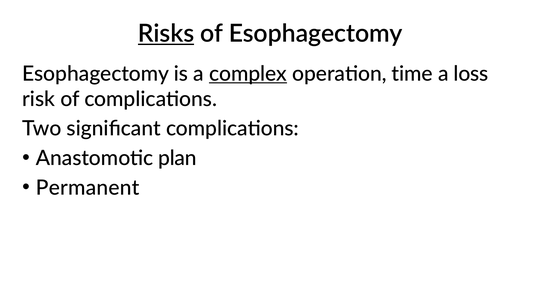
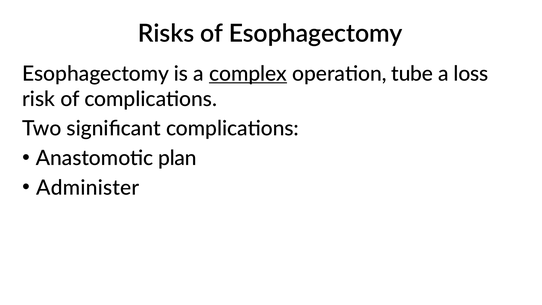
Risks underline: present -> none
time: time -> tube
Permanent: Permanent -> Administer
